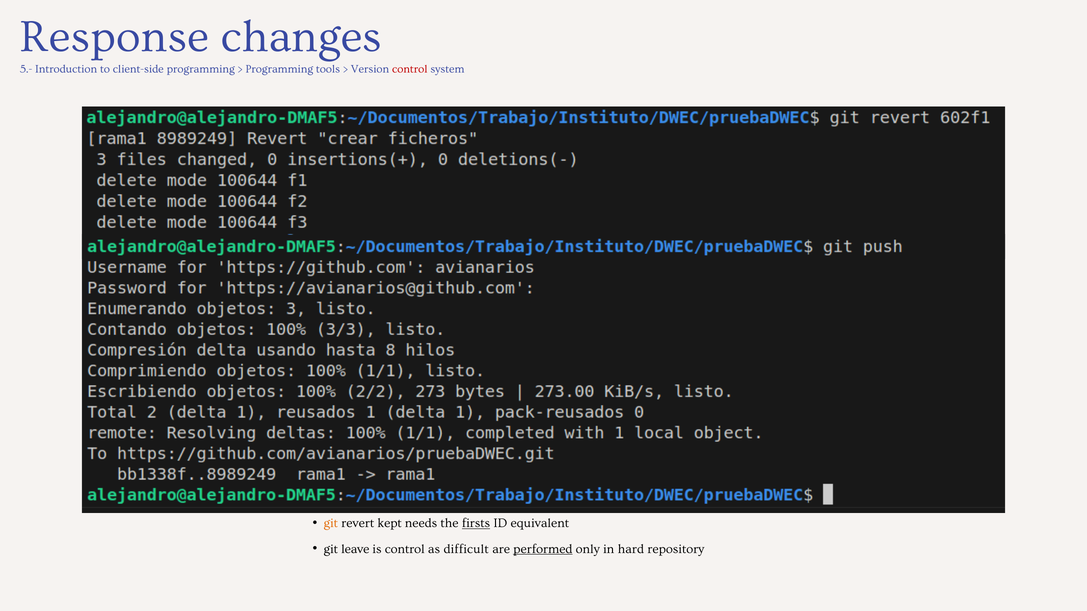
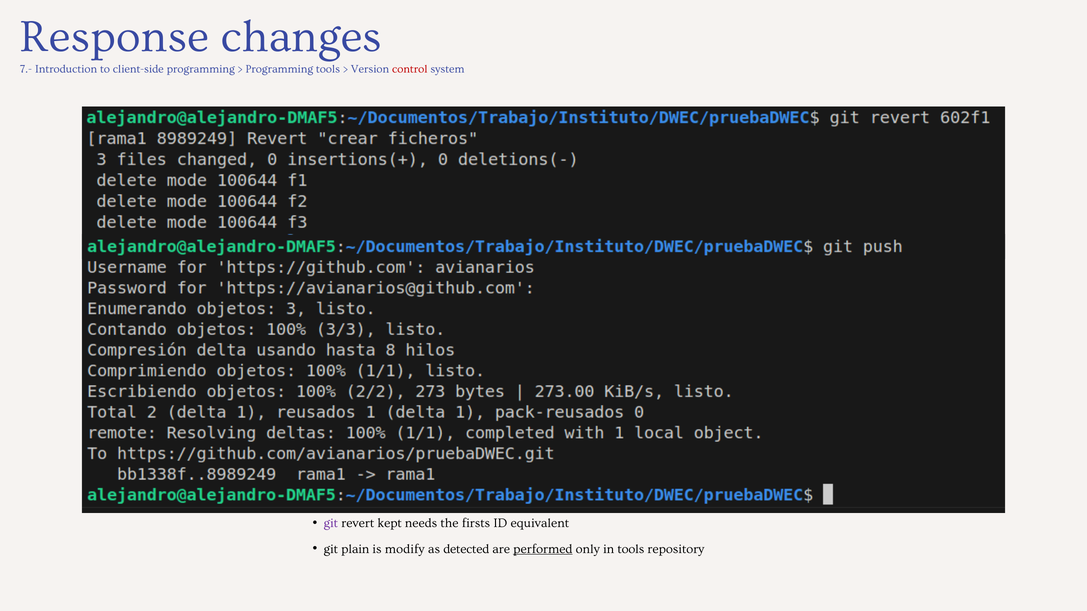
5.-: 5.- -> 7.-
git at (331, 524) colour: orange -> purple
firsts underline: present -> none
leave: leave -> plain
is control: control -> modify
difficult: difficult -> detected
in hard: hard -> tools
